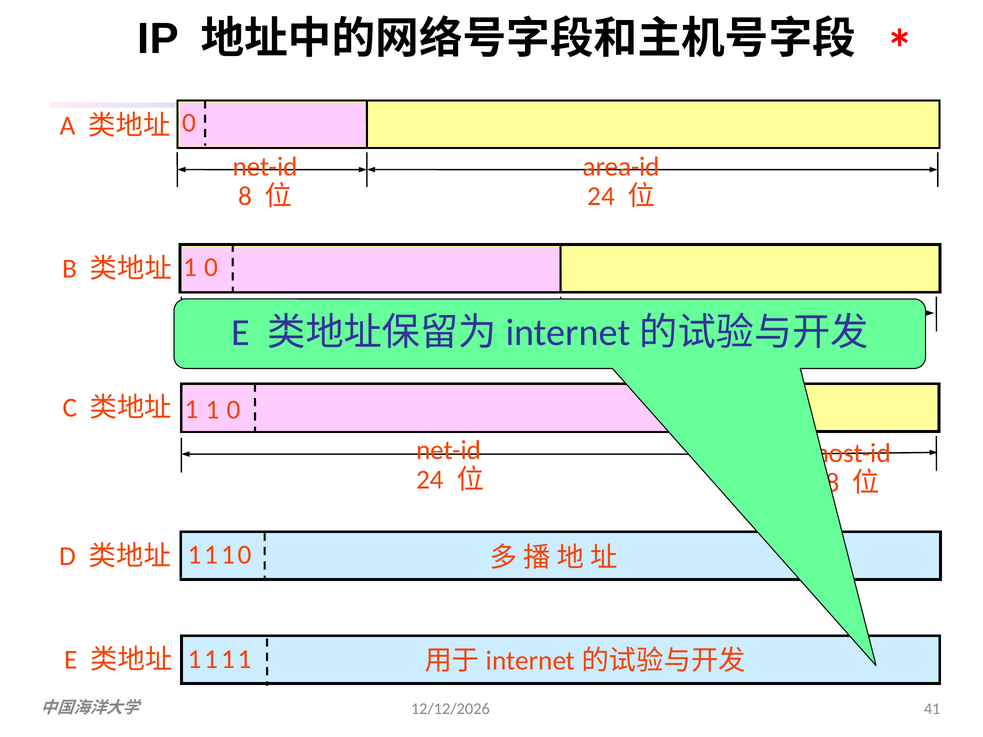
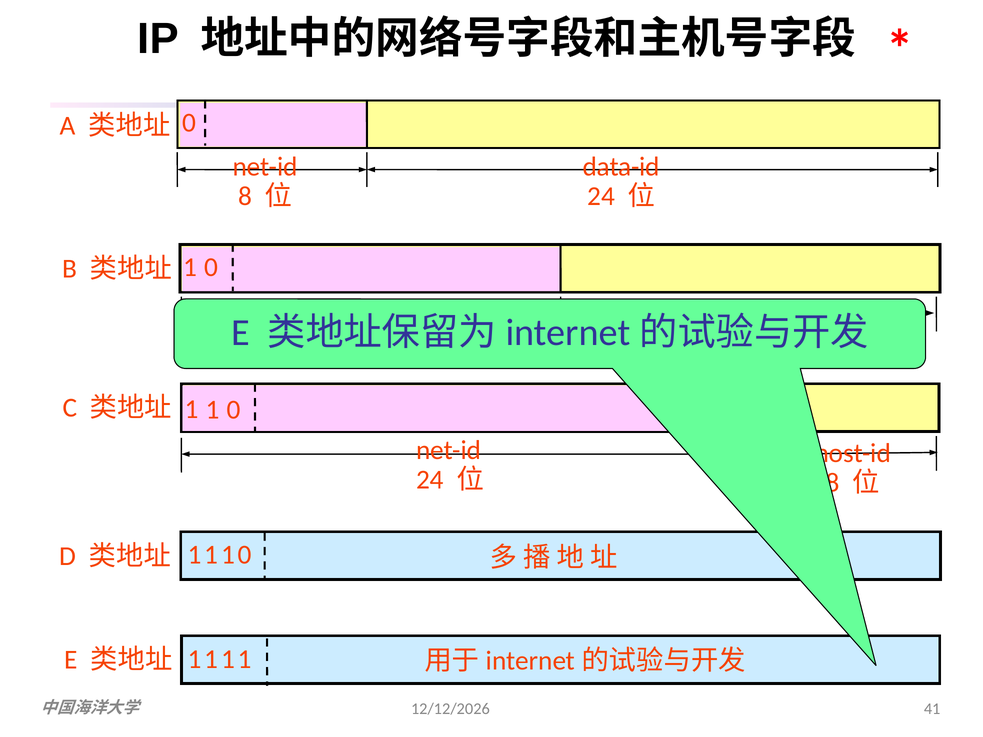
area-id: area-id -> data-id
